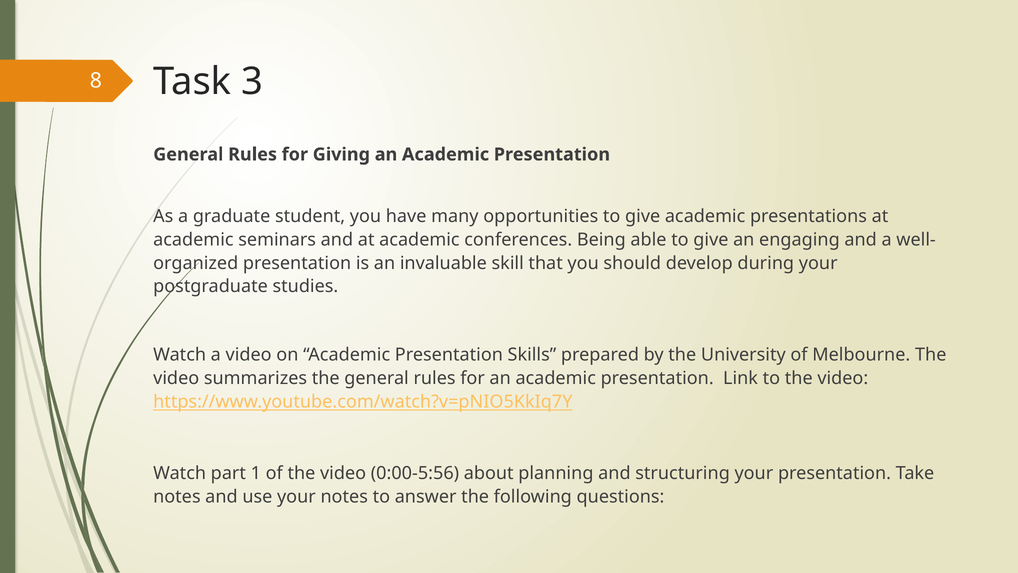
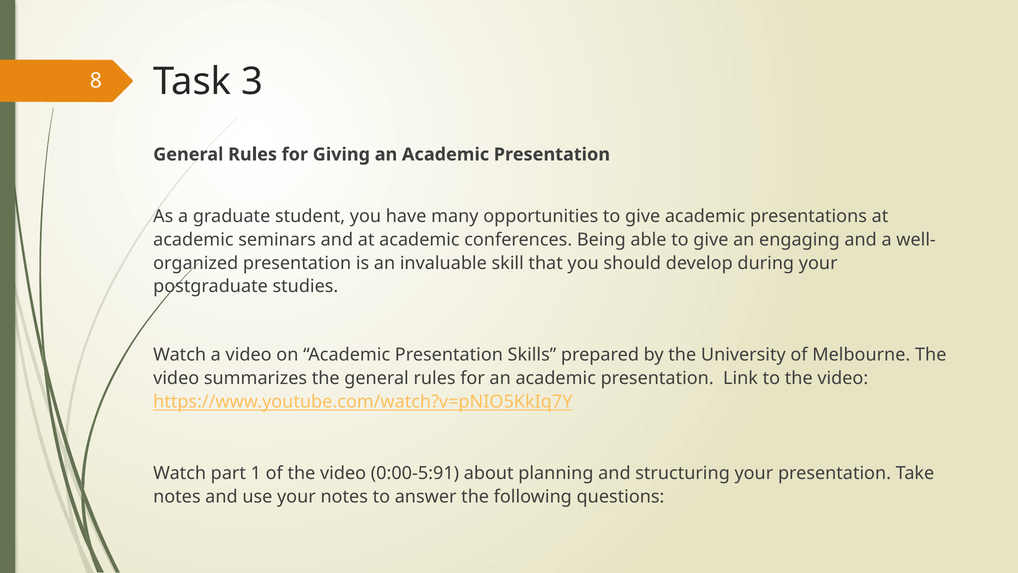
0:00-5:56: 0:00-5:56 -> 0:00-5:91
